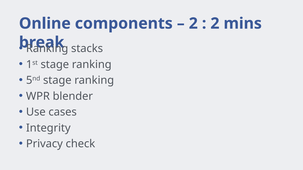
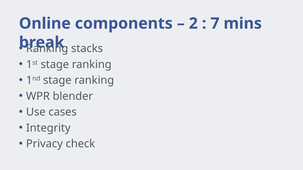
2 at (215, 24): 2 -> 7
5 at (29, 81): 5 -> 1
